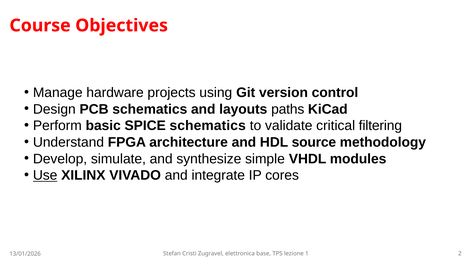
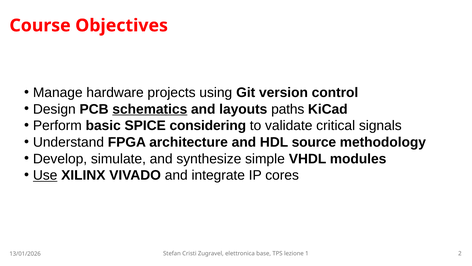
schematics at (150, 109) underline: none -> present
SPICE schematics: schematics -> considering
filtering: filtering -> signals
